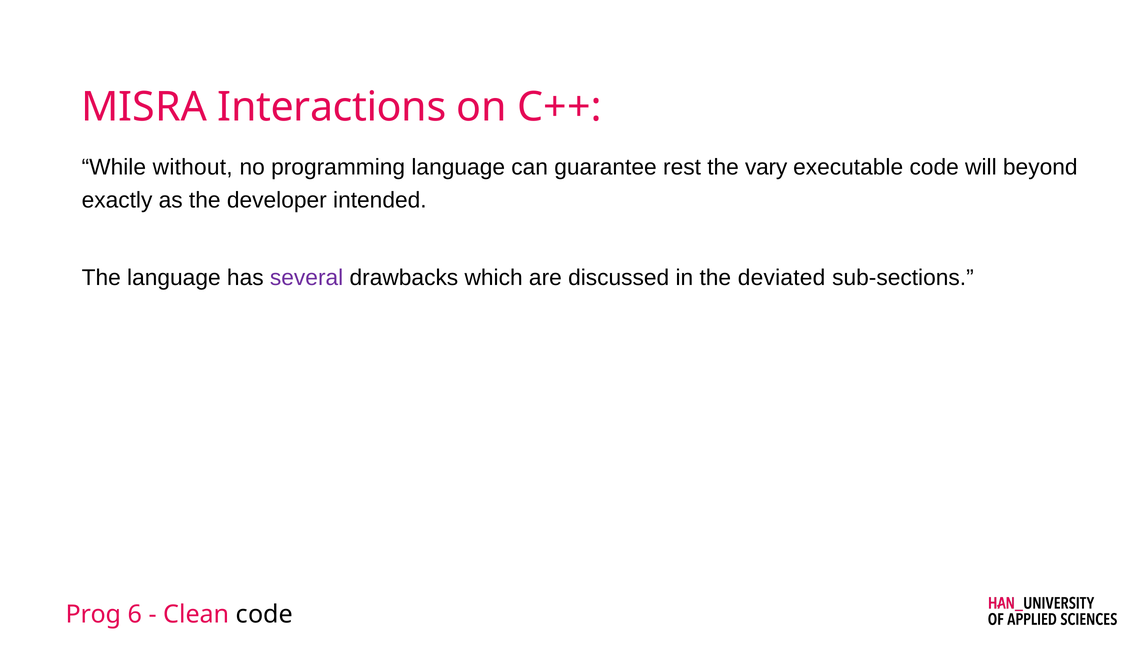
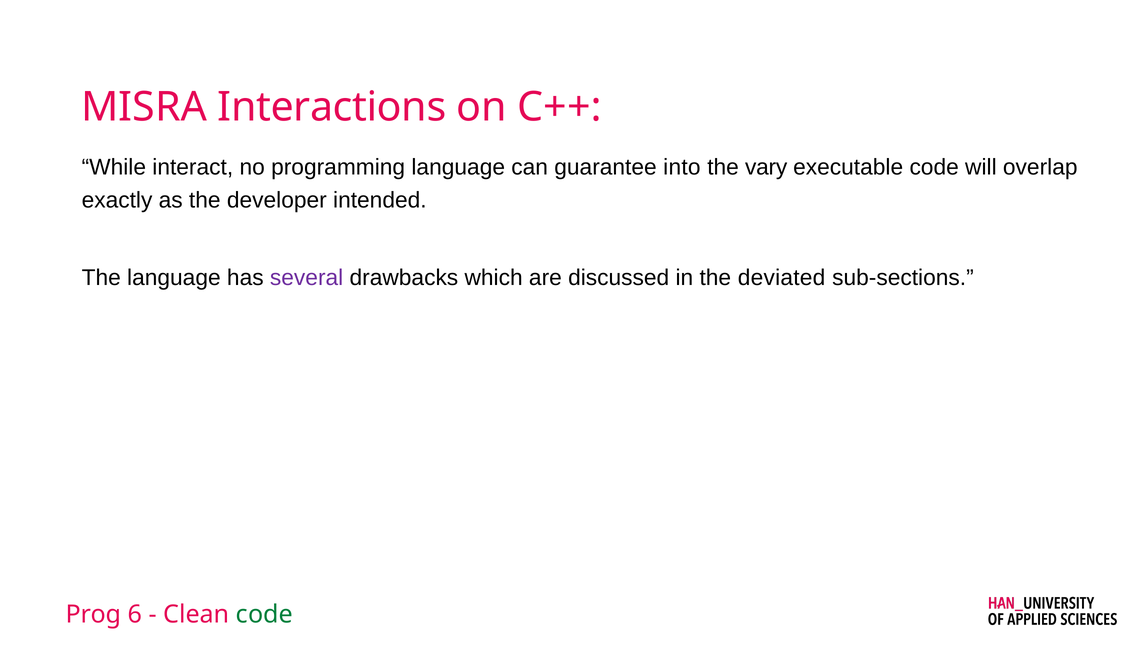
without: without -> interact
rest: rest -> into
beyond: beyond -> overlap
code at (264, 614) colour: black -> green
